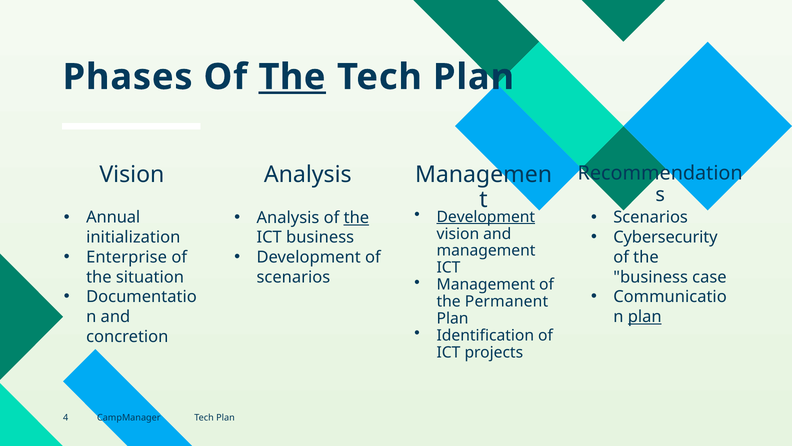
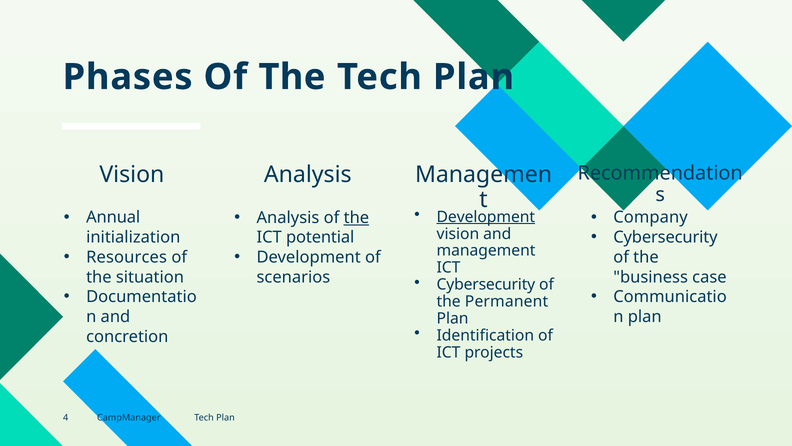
The at (292, 77) underline: present -> none
Scenarios at (651, 217): Scenarios -> Company
ICT business: business -> potential
Enterprise: Enterprise -> Resources
Management at (486, 284): Management -> Cybersecurity
plan at (645, 316) underline: present -> none
